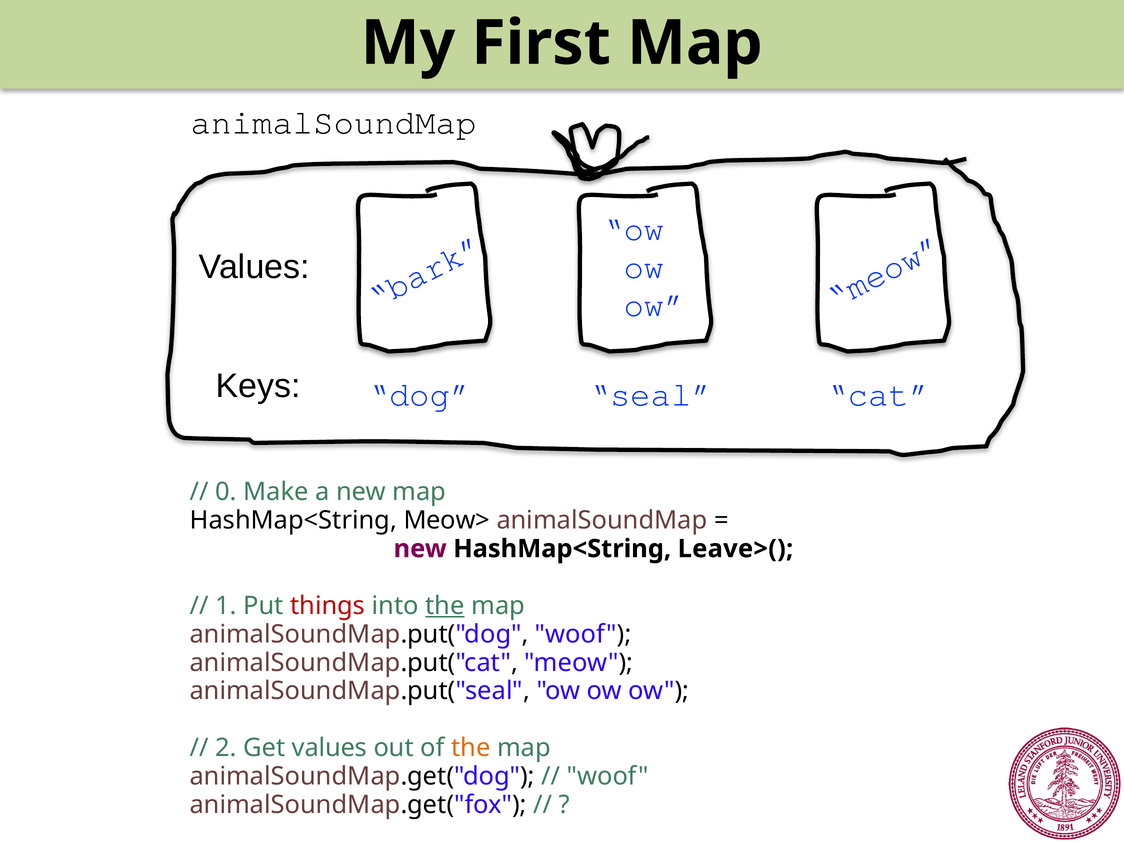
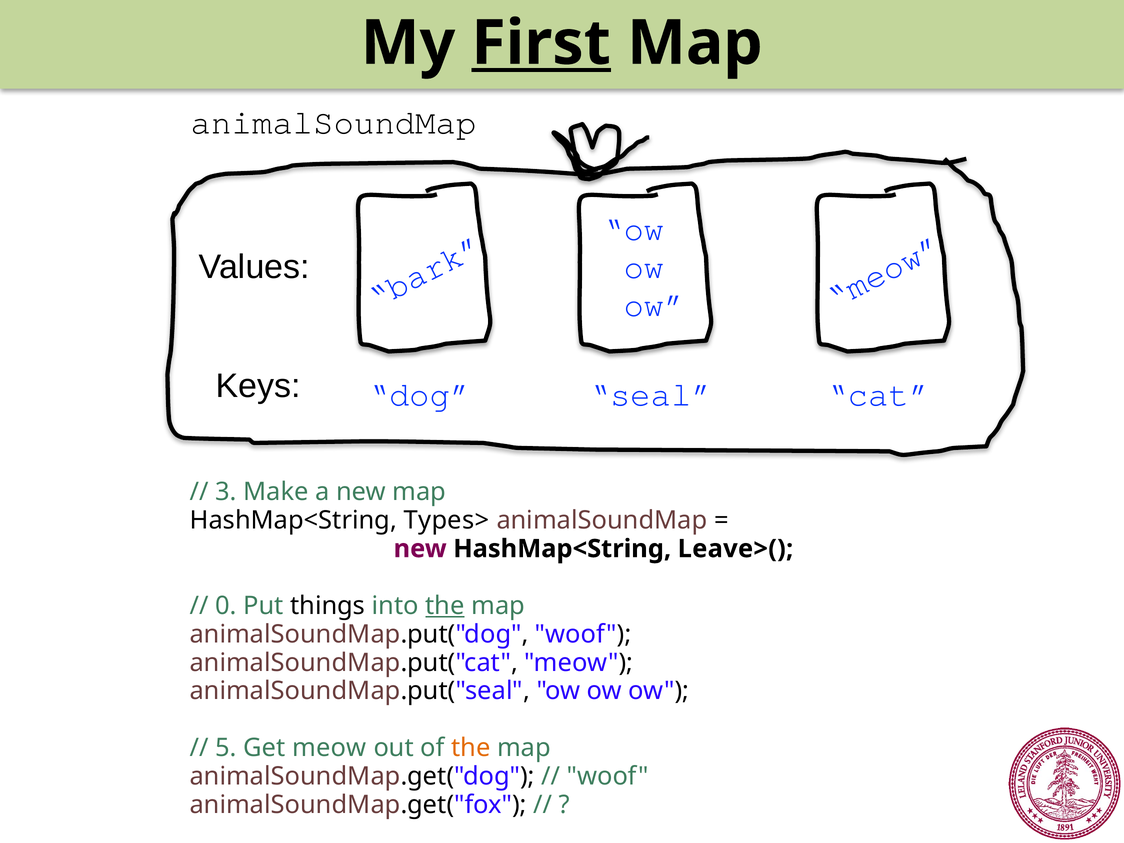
First underline: none -> present
0: 0 -> 3
Meow>: Meow> -> Types>
1: 1 -> 0
things colour: red -> black
2: 2 -> 5
Get values: values -> meow
